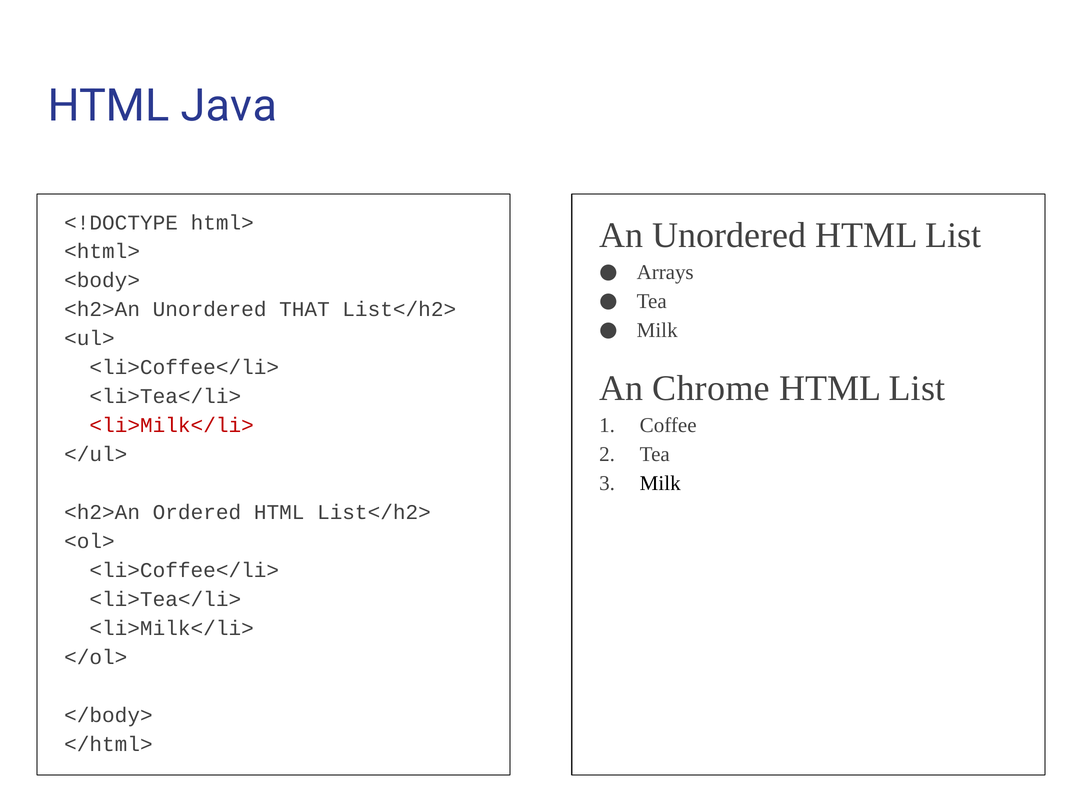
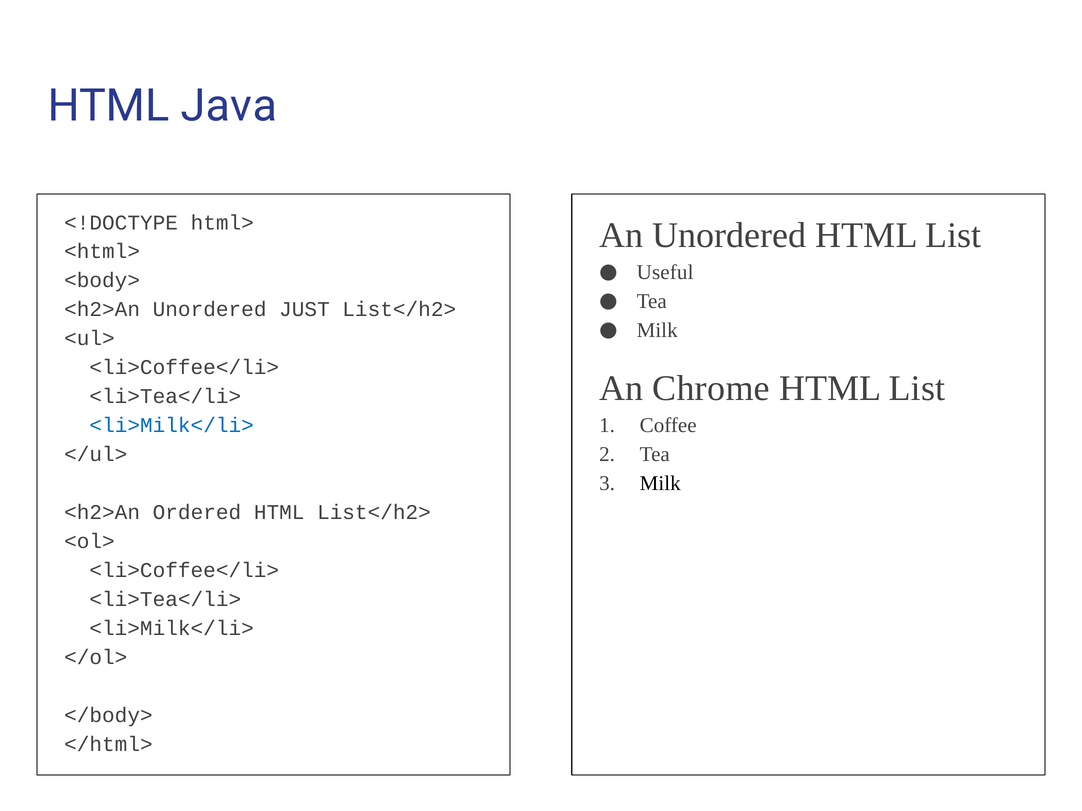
Arrays: Arrays -> Useful
THAT: THAT -> JUST
<li>Milk</li> at (172, 426) colour: red -> blue
